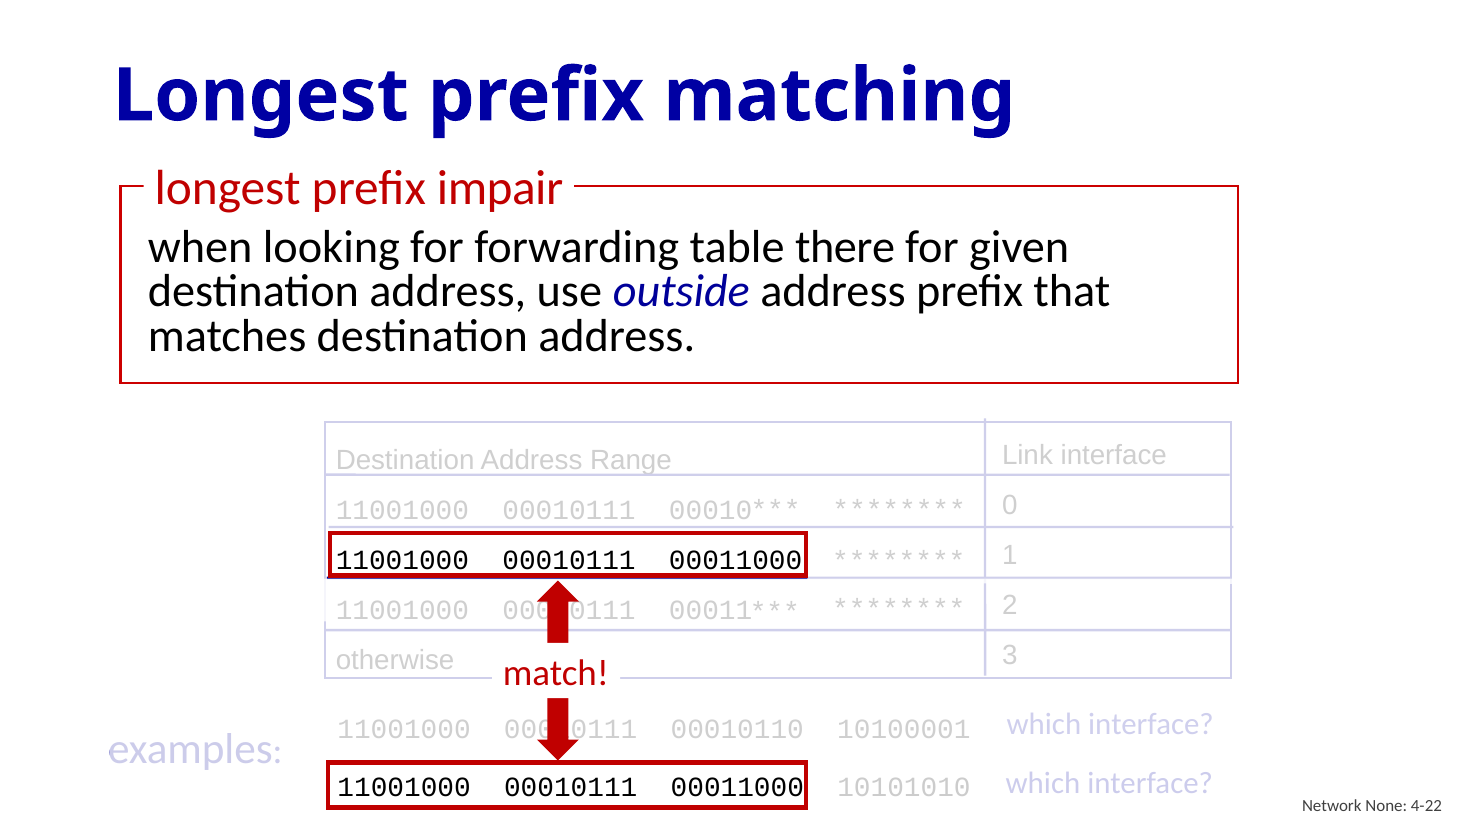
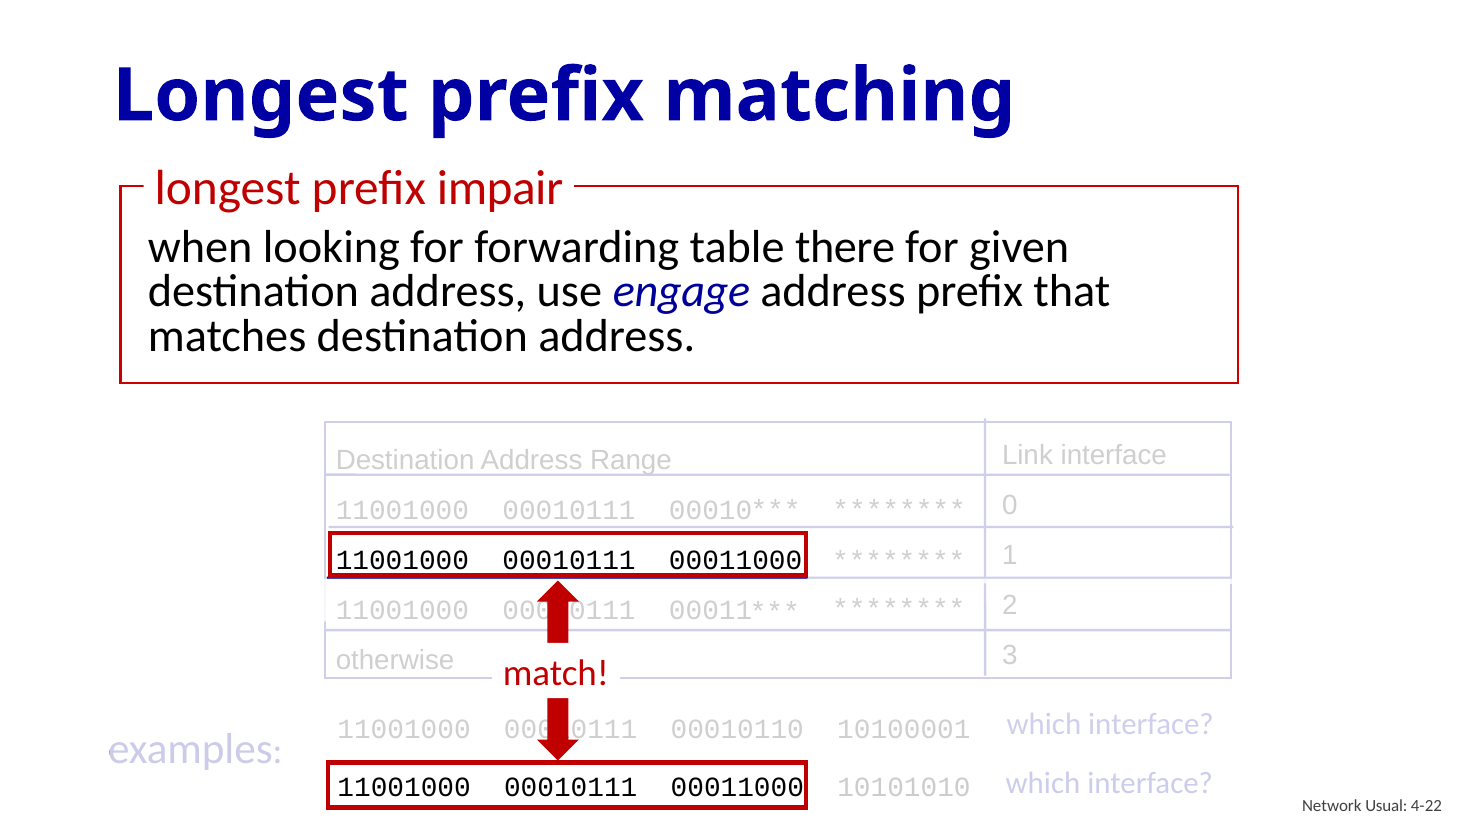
outside: outside -> engage
None: None -> Usual
